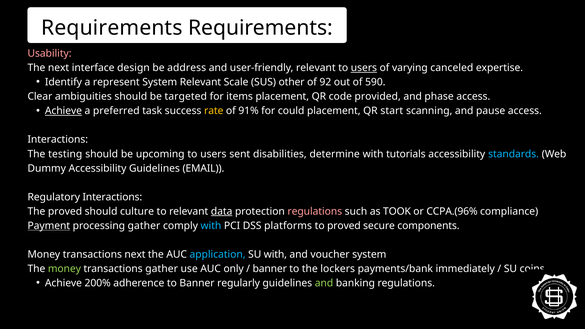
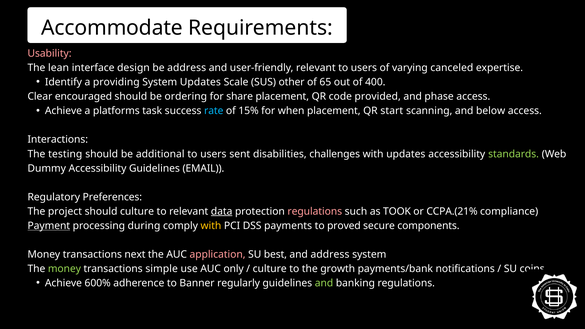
Requirements at (112, 28): Requirements -> Accommodate
The next: next -> lean
users at (364, 68) underline: present -> none
represent: represent -> providing
System Relevant: Relevant -> Updates
92: 92 -> 65
590: 590 -> 400
ambiguities: ambiguities -> encouraged
targeted: targeted -> ordering
items: items -> share
Achieve at (63, 111) underline: present -> none
preferred: preferred -> platforms
rate colour: yellow -> light blue
91%: 91% -> 15%
could: could -> when
pause: pause -> below
upcoming: upcoming -> additional
determine: determine -> challenges
with tutorials: tutorials -> updates
standards colour: light blue -> light green
Regulatory Interactions: Interactions -> Preferences
The proved: proved -> project
CCPA.(96%: CCPA.(96% -> CCPA.(21%
processing gather: gather -> during
with at (211, 226) colour: light blue -> yellow
platforms: platforms -> payments
application colour: light blue -> pink
SU with: with -> best
and voucher: voucher -> address
transactions gather: gather -> simple
banner at (270, 269): banner -> culture
lockers: lockers -> growth
immediately: immediately -> notifications
200%: 200% -> 600%
